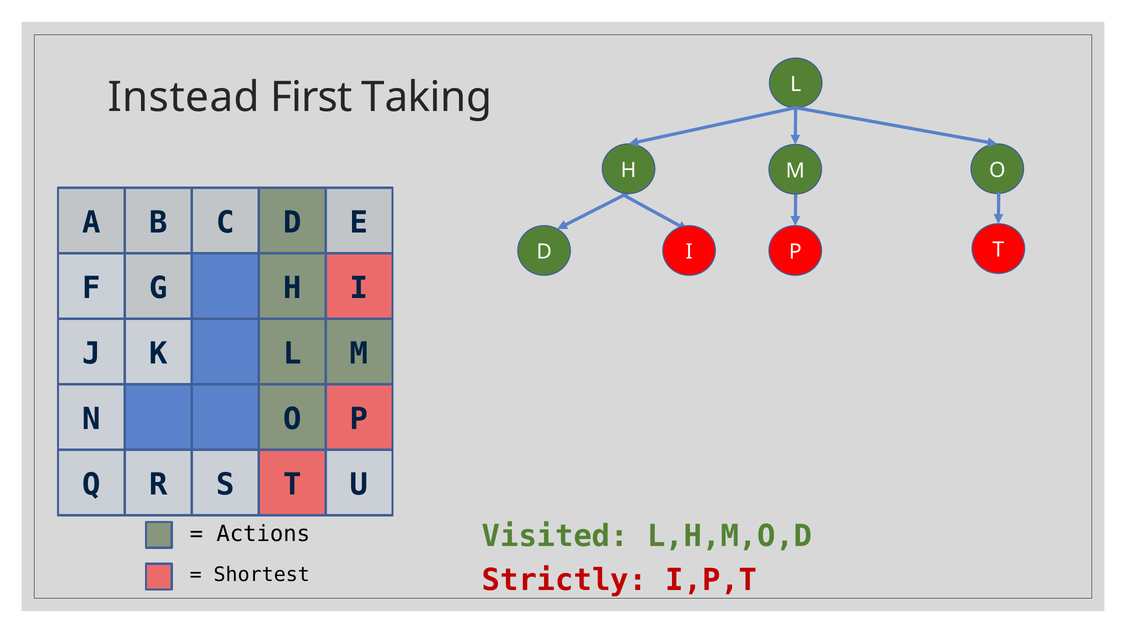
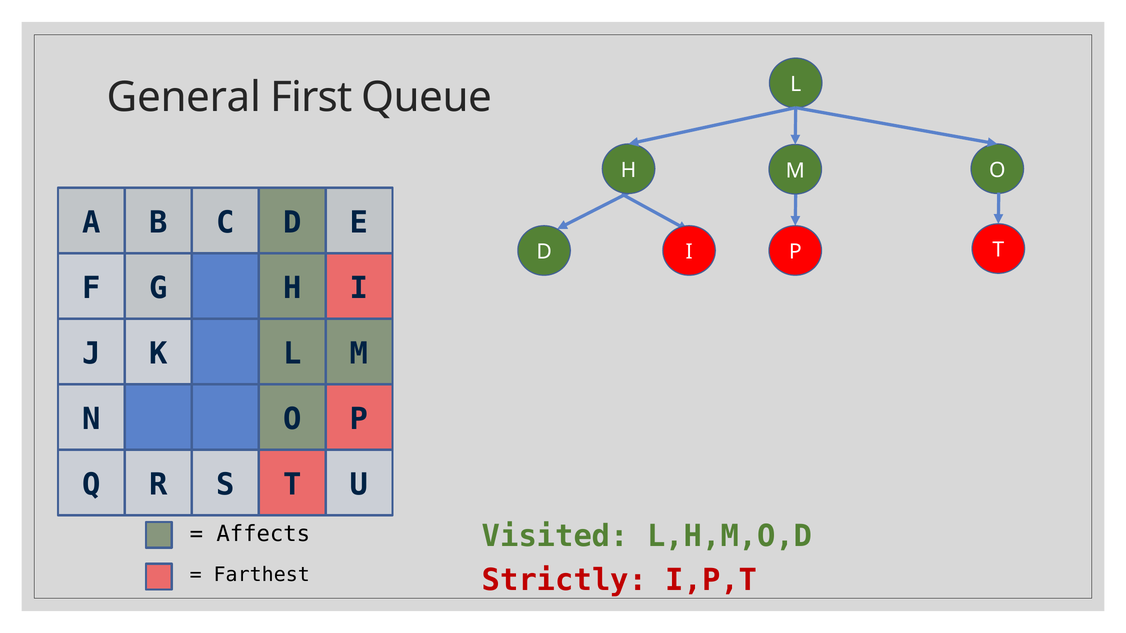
Instead: Instead -> General
Taking: Taking -> Queue
Actions: Actions -> Affects
Shortest: Shortest -> Farthest
